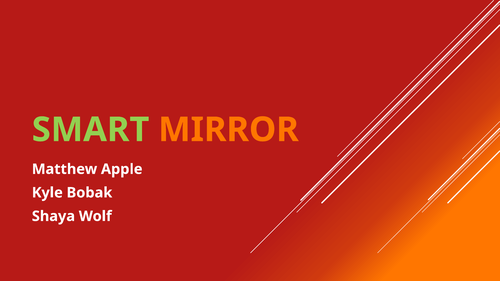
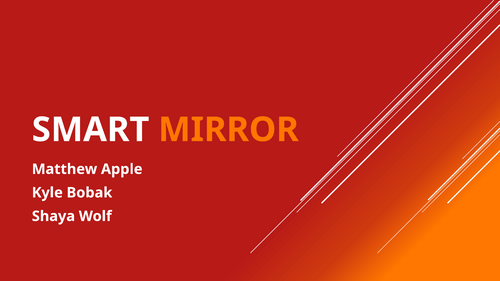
SMART colour: light green -> white
